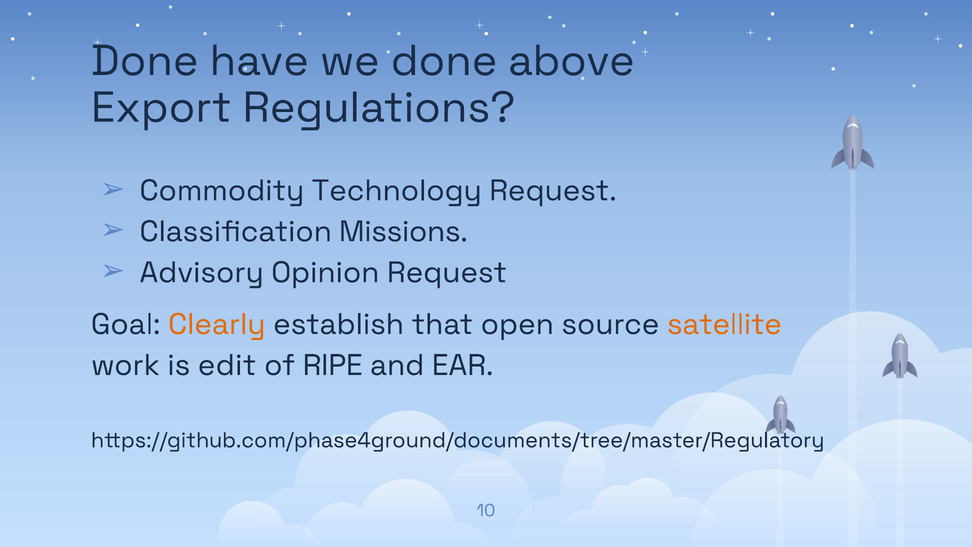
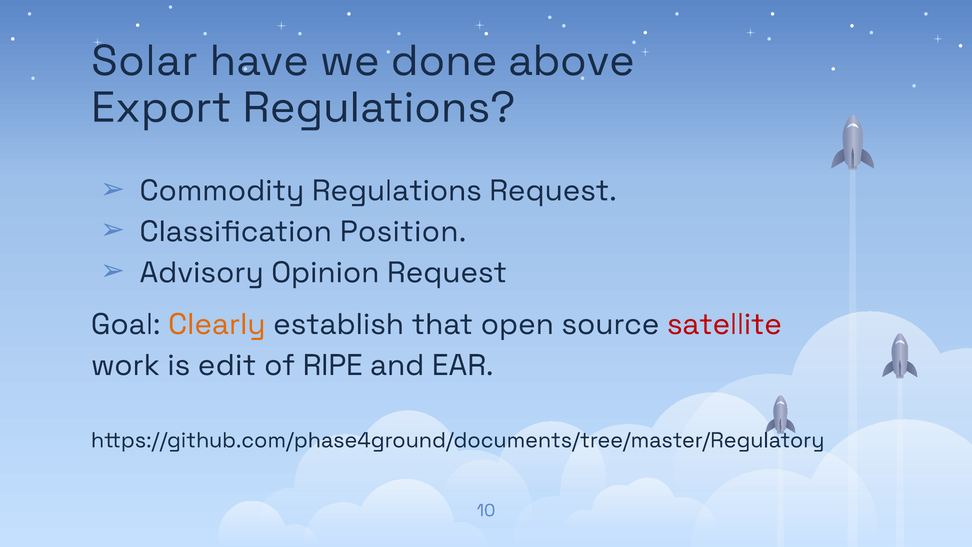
Done at (145, 61): Done -> Solar
Commodity Technology: Technology -> Regulations
Missions: Missions -> Position
satellite colour: orange -> red
